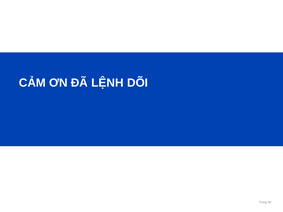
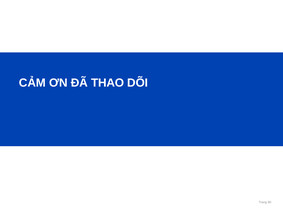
LỆNH: LỆNH -> THAO
